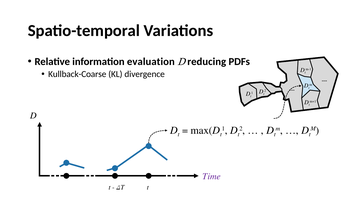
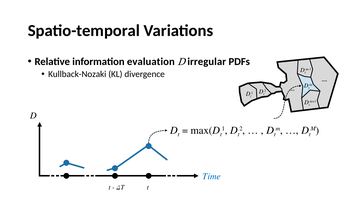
reducing: reducing -> irregular
Kullback-Coarse: Kullback-Coarse -> Kullback-Nozaki
Time colour: purple -> blue
